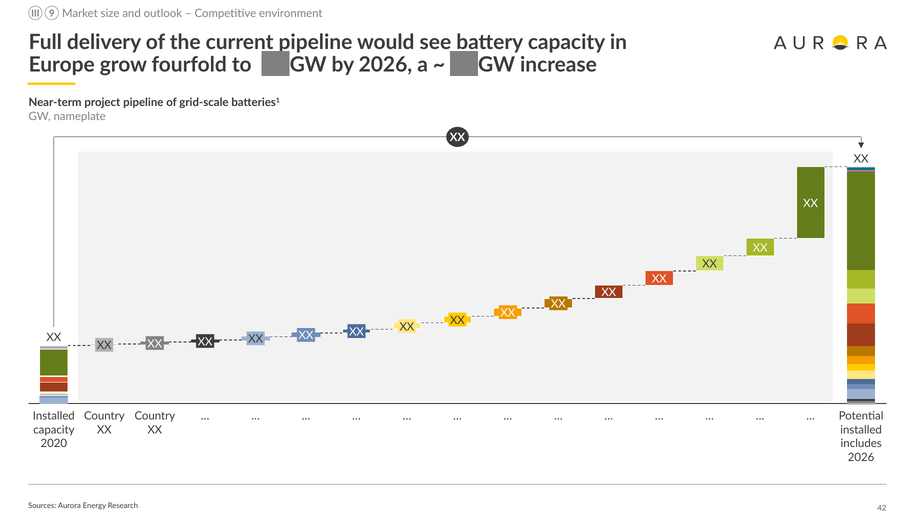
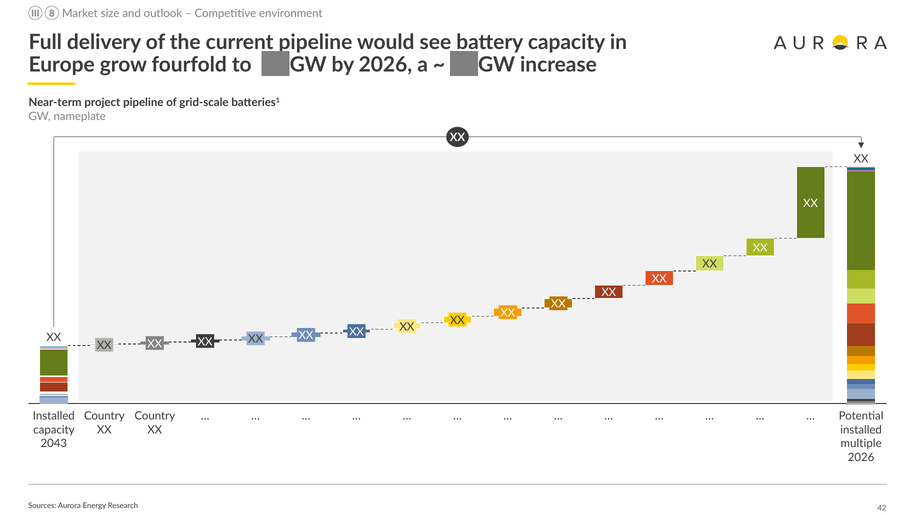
9: 9 -> 8
includes: includes -> multiple
2020: 2020 -> 2043
